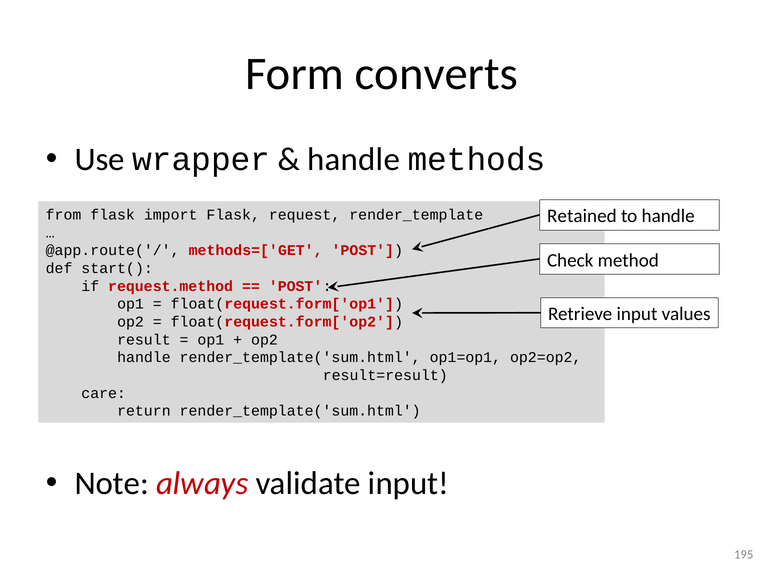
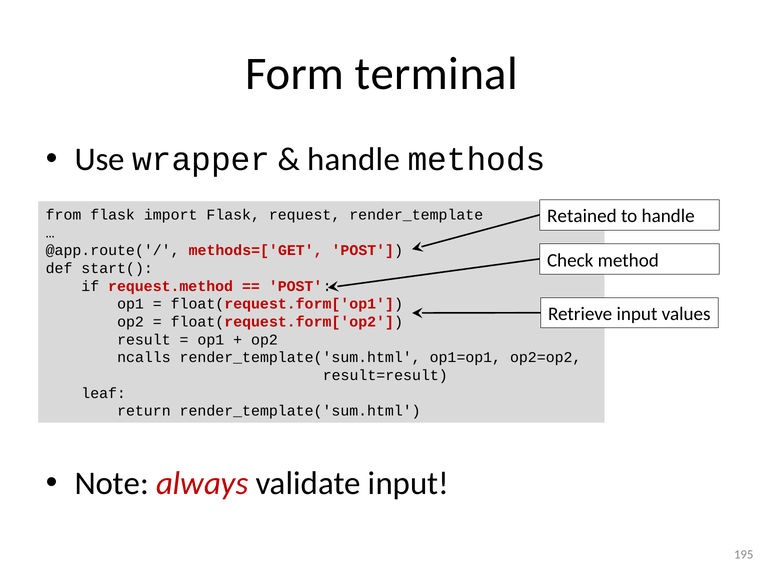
converts: converts -> terminal
handle at (144, 358): handle -> ncalls
care: care -> leaf
